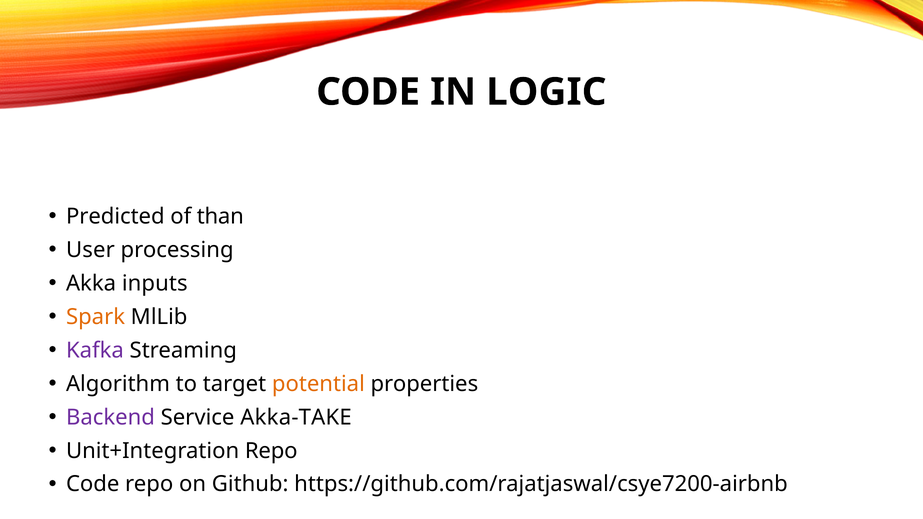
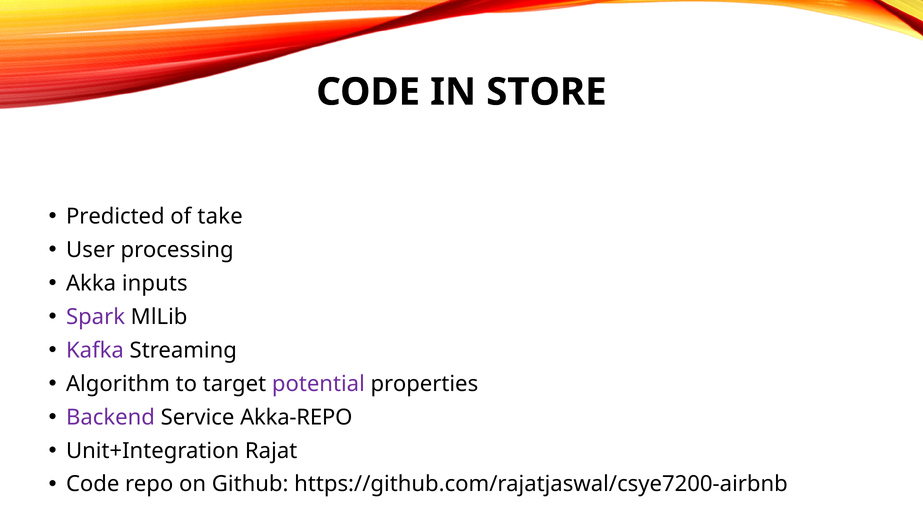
LOGIC: LOGIC -> STORE
than: than -> take
Spark colour: orange -> purple
potential colour: orange -> purple
Akka-TAKE: Akka-TAKE -> Akka-REPO
Unit+Integration Repo: Repo -> Rajat
